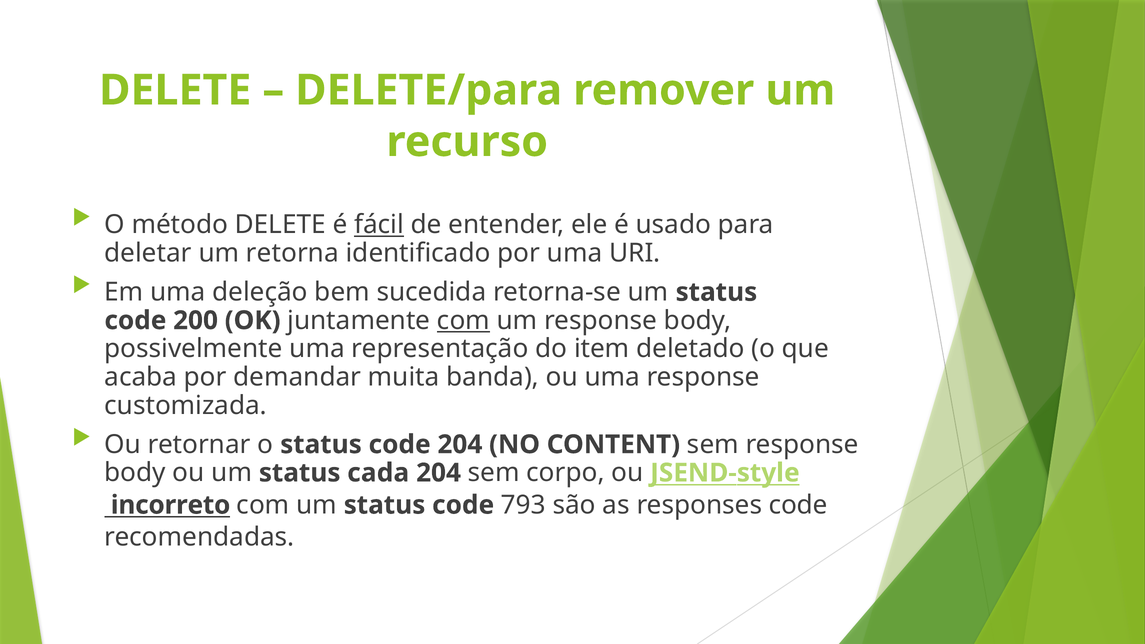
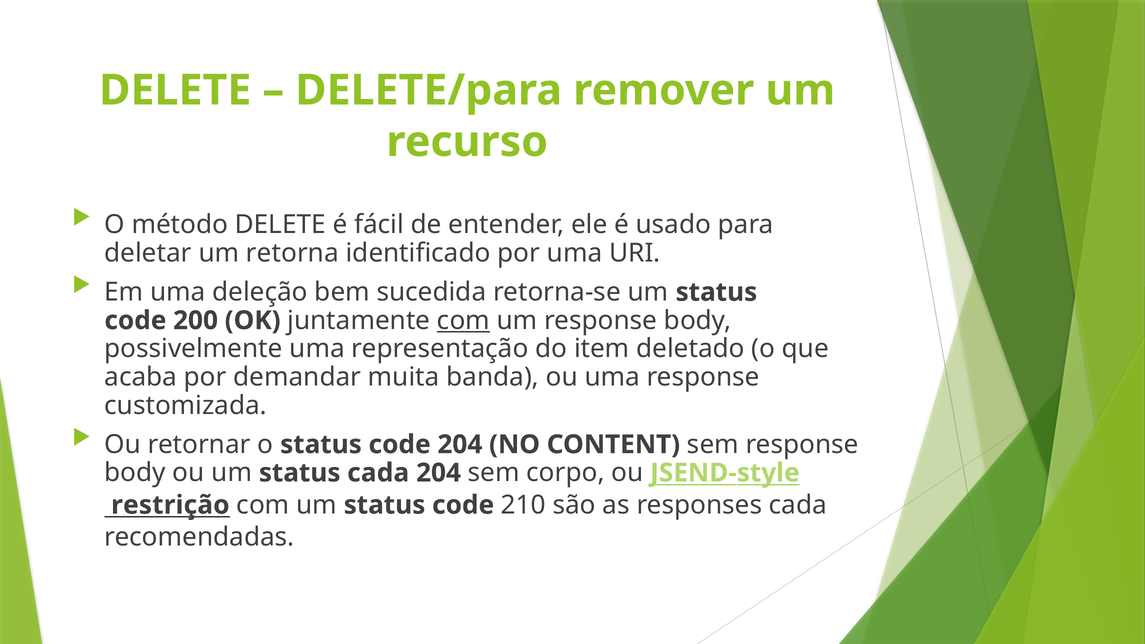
fácil underline: present -> none
incorreto: incorreto -> restrição
793: 793 -> 210
responses code: code -> cada
